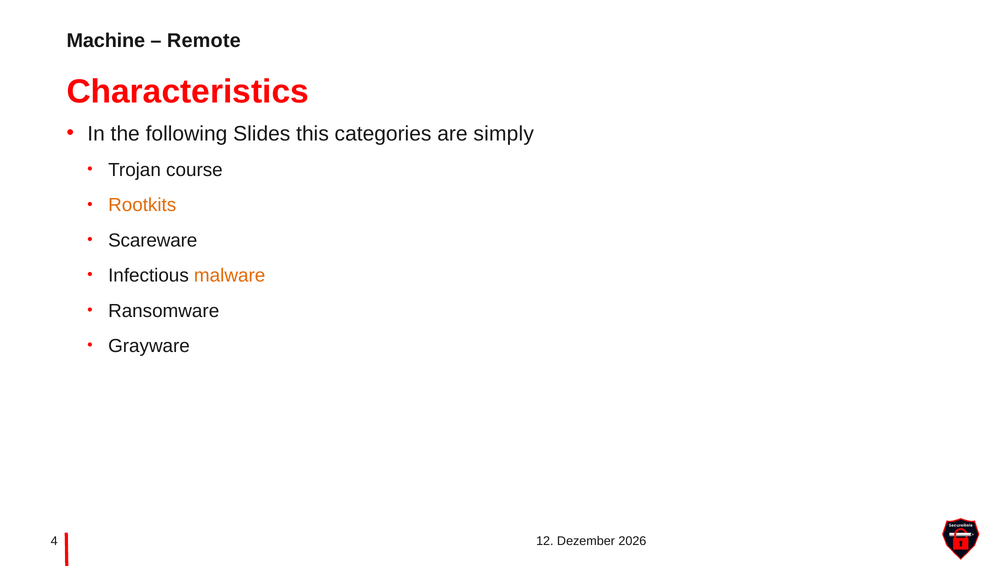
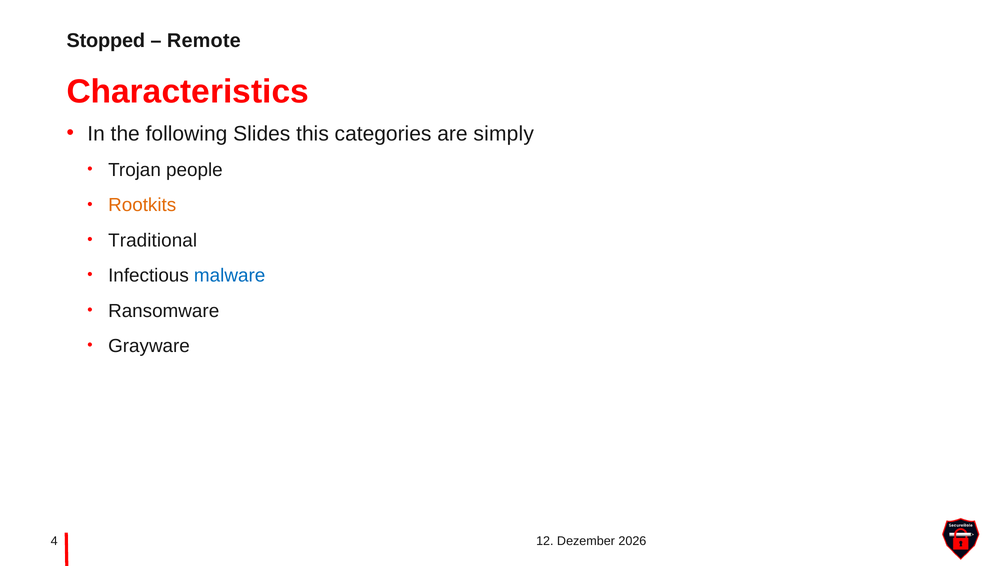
Machine: Machine -> Stopped
course: course -> people
Scareware: Scareware -> Traditional
malware colour: orange -> blue
